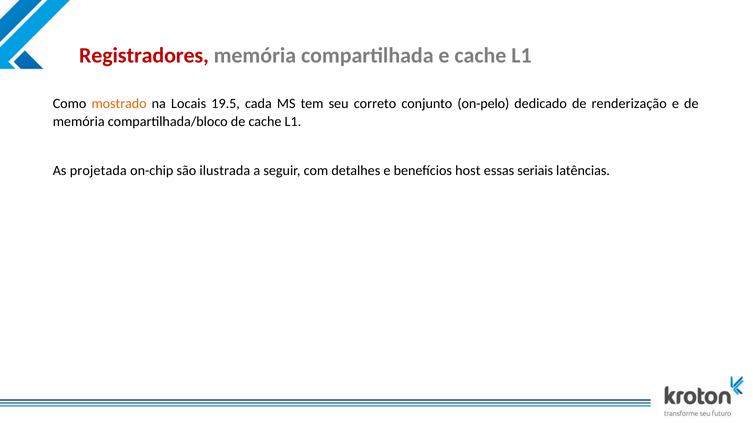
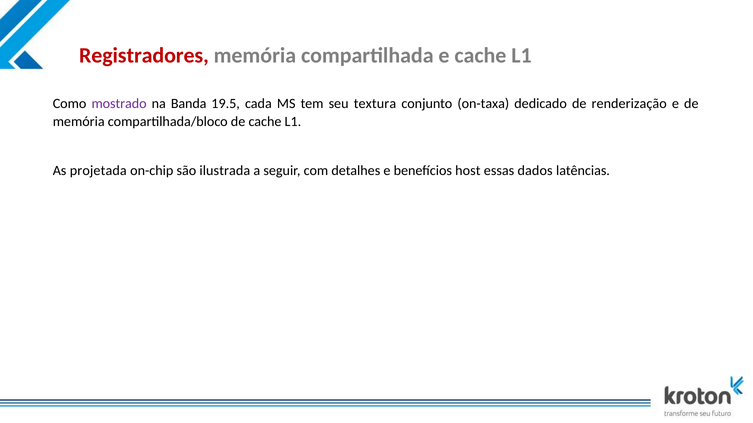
mostrado colour: orange -> purple
Locais: Locais -> Banda
correto: correto -> textura
on-pelo: on-pelo -> on-taxa
seriais: seriais -> dados
